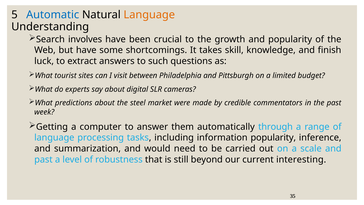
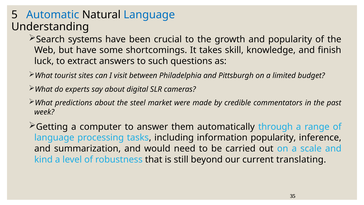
Language at (149, 15) colour: orange -> blue
involves: involves -> systems
past at (43, 159): past -> kind
interesting: interesting -> translating
